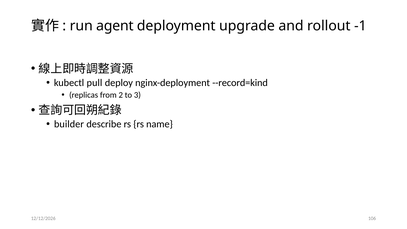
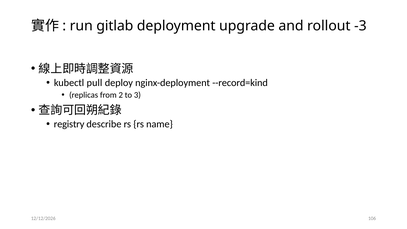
agent: agent -> gitlab
-1: -1 -> -3
builder: builder -> registry
